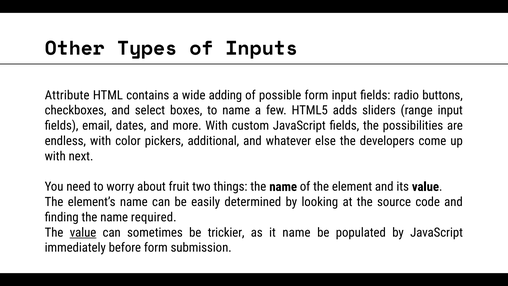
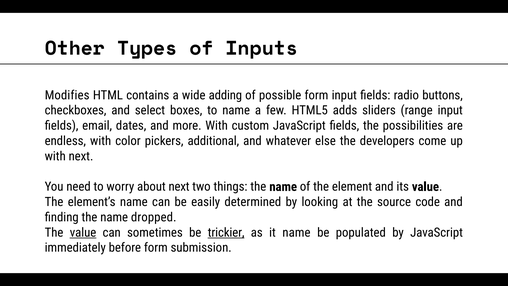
Attribute: Attribute -> Modifies
about fruit: fruit -> next
required: required -> dropped
trickier underline: none -> present
